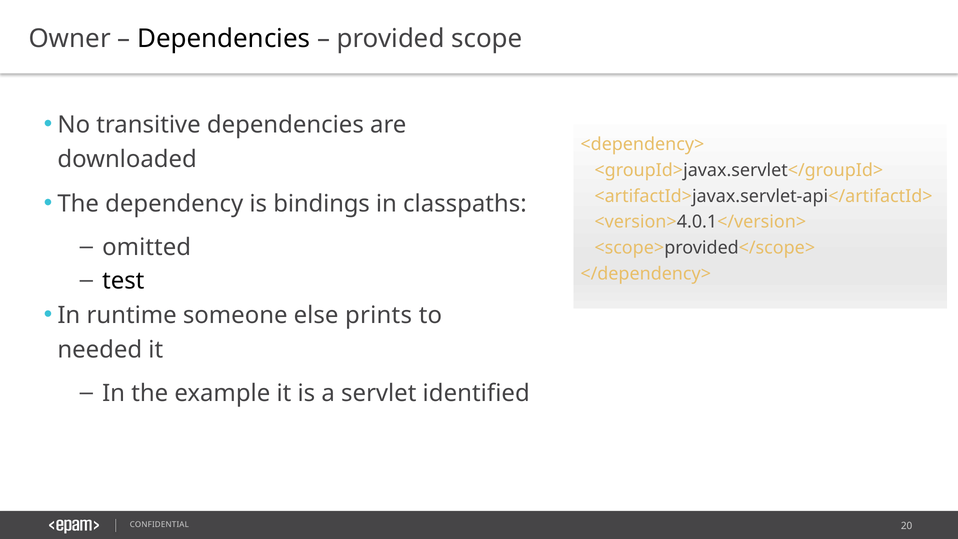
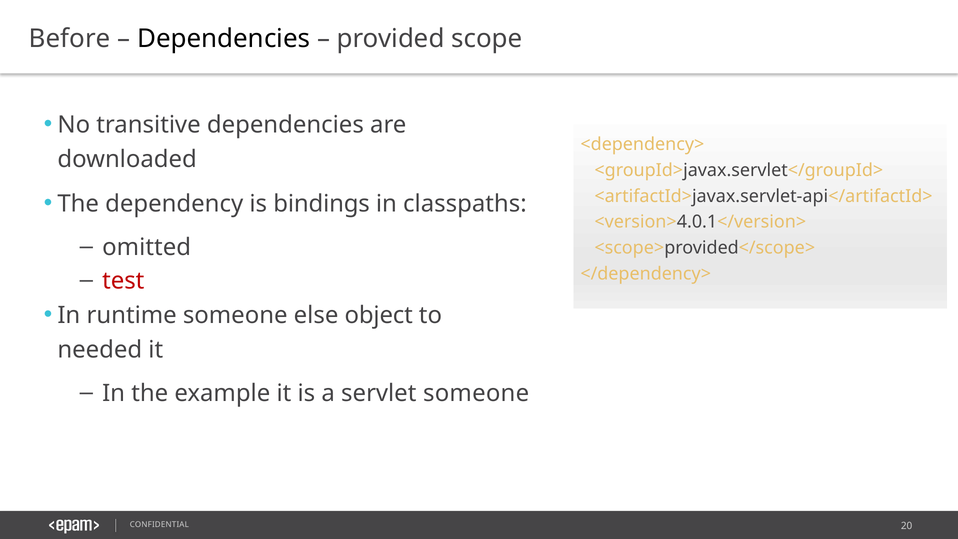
Owner: Owner -> Before
test colour: black -> red
prints: prints -> object
servlet identified: identified -> someone
